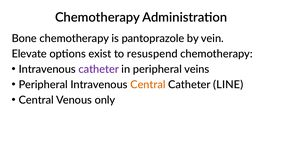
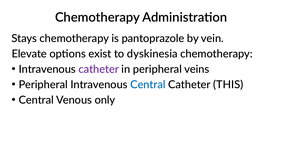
Bone: Bone -> Stays
resuspend: resuspend -> dyskinesia
Central at (148, 85) colour: orange -> blue
LINE: LINE -> THIS
